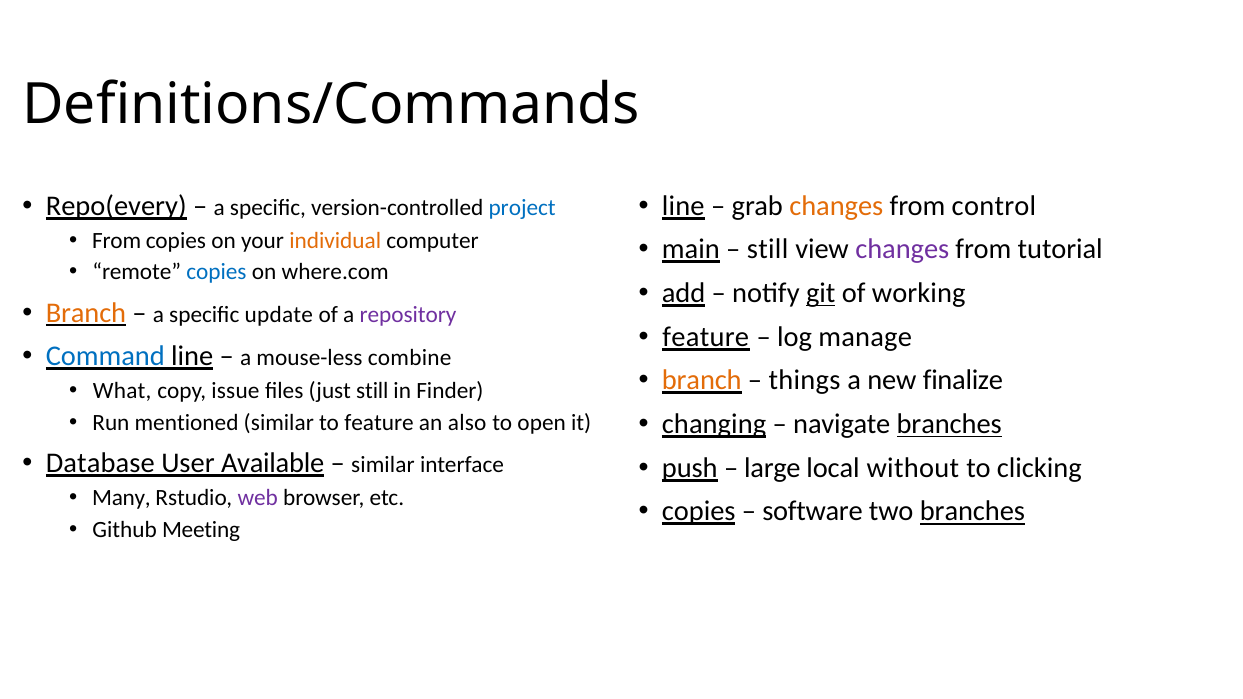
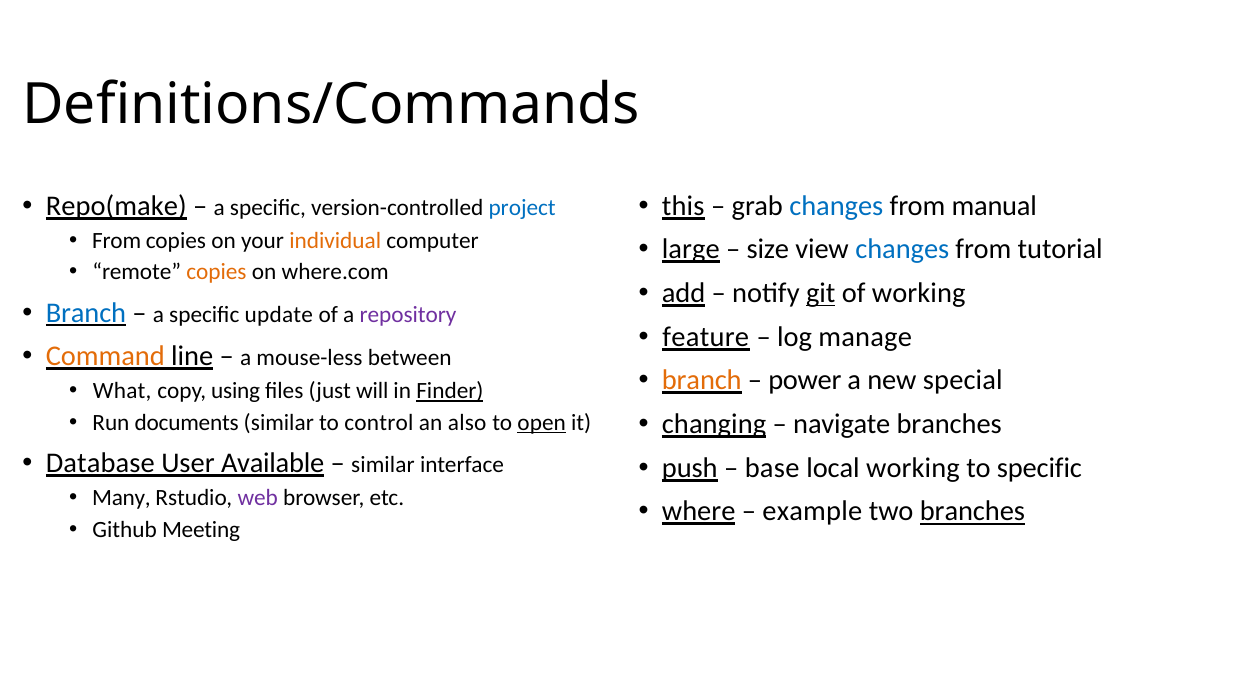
Repo(every: Repo(every -> Repo(make
line at (683, 206): line -> this
changes at (836, 206) colour: orange -> blue
control: control -> manual
main: main -> large
still at (768, 250): still -> size
changes at (902, 250) colour: purple -> blue
copies at (216, 272) colour: blue -> orange
Branch at (86, 313) colour: orange -> blue
Command colour: blue -> orange
combine: combine -> between
things: things -> power
finalize: finalize -> special
issue: issue -> using
just still: still -> will
Finder underline: none -> present
branches at (949, 424) underline: present -> none
mentioned: mentioned -> documents
to feature: feature -> control
open underline: none -> present
large: large -> base
local without: without -> working
to clicking: clicking -> specific
copies at (699, 512): copies -> where
software: software -> example
